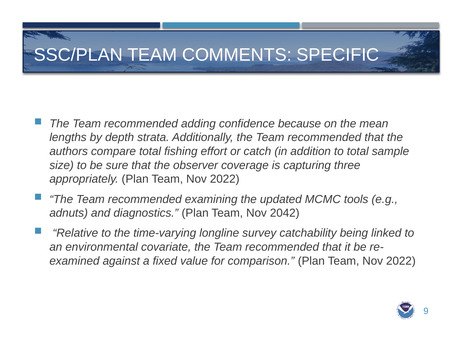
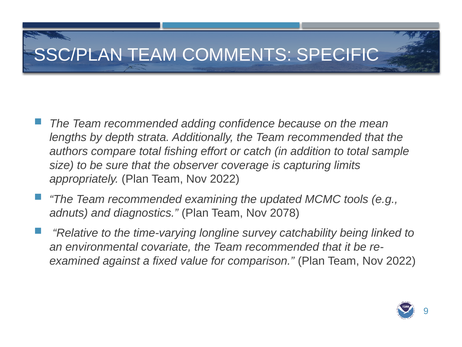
three: three -> limits
2042: 2042 -> 2078
